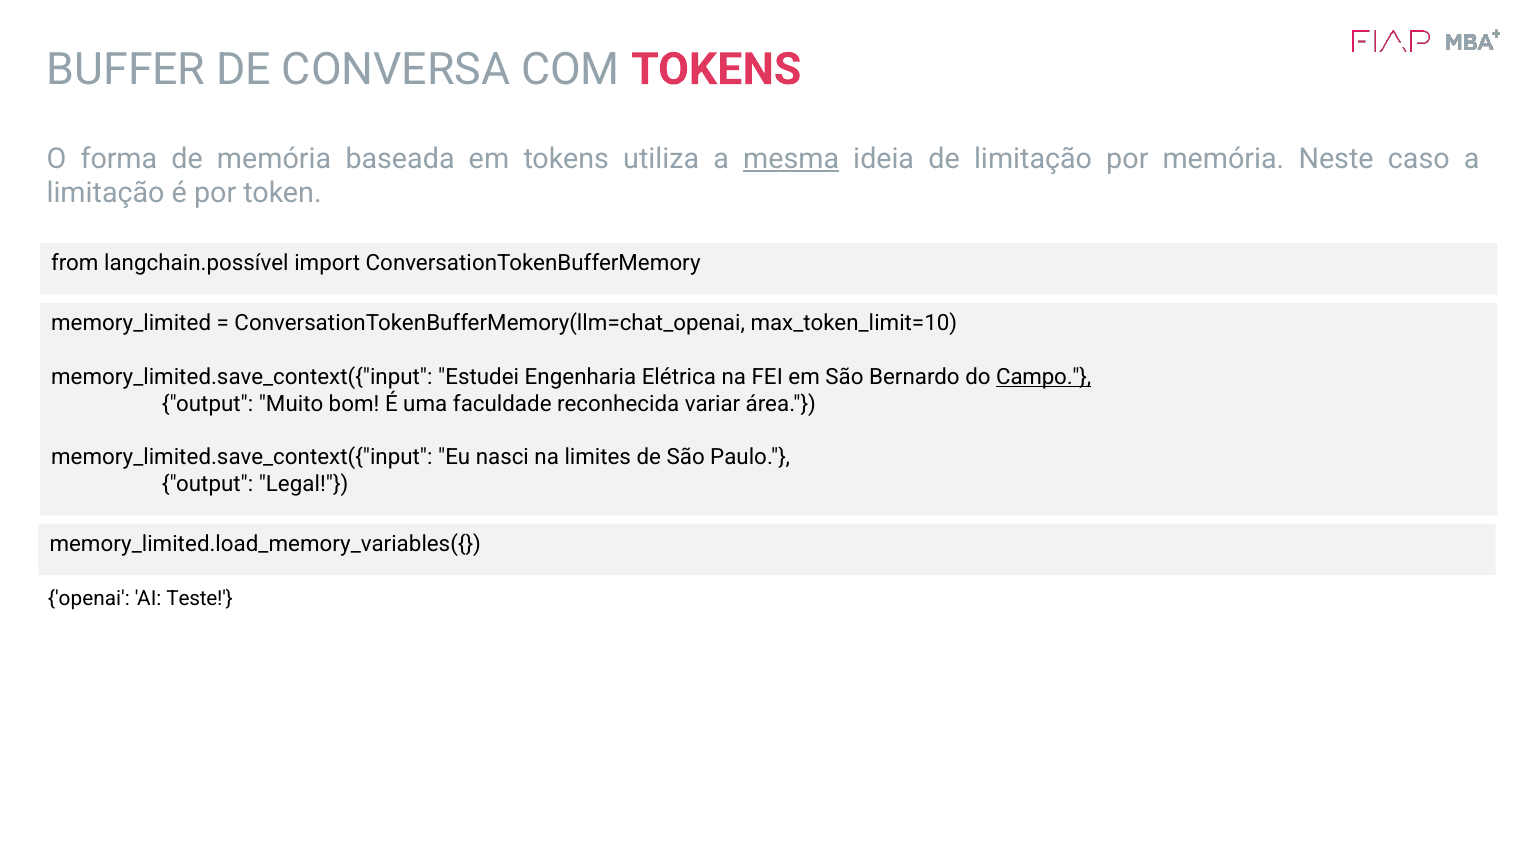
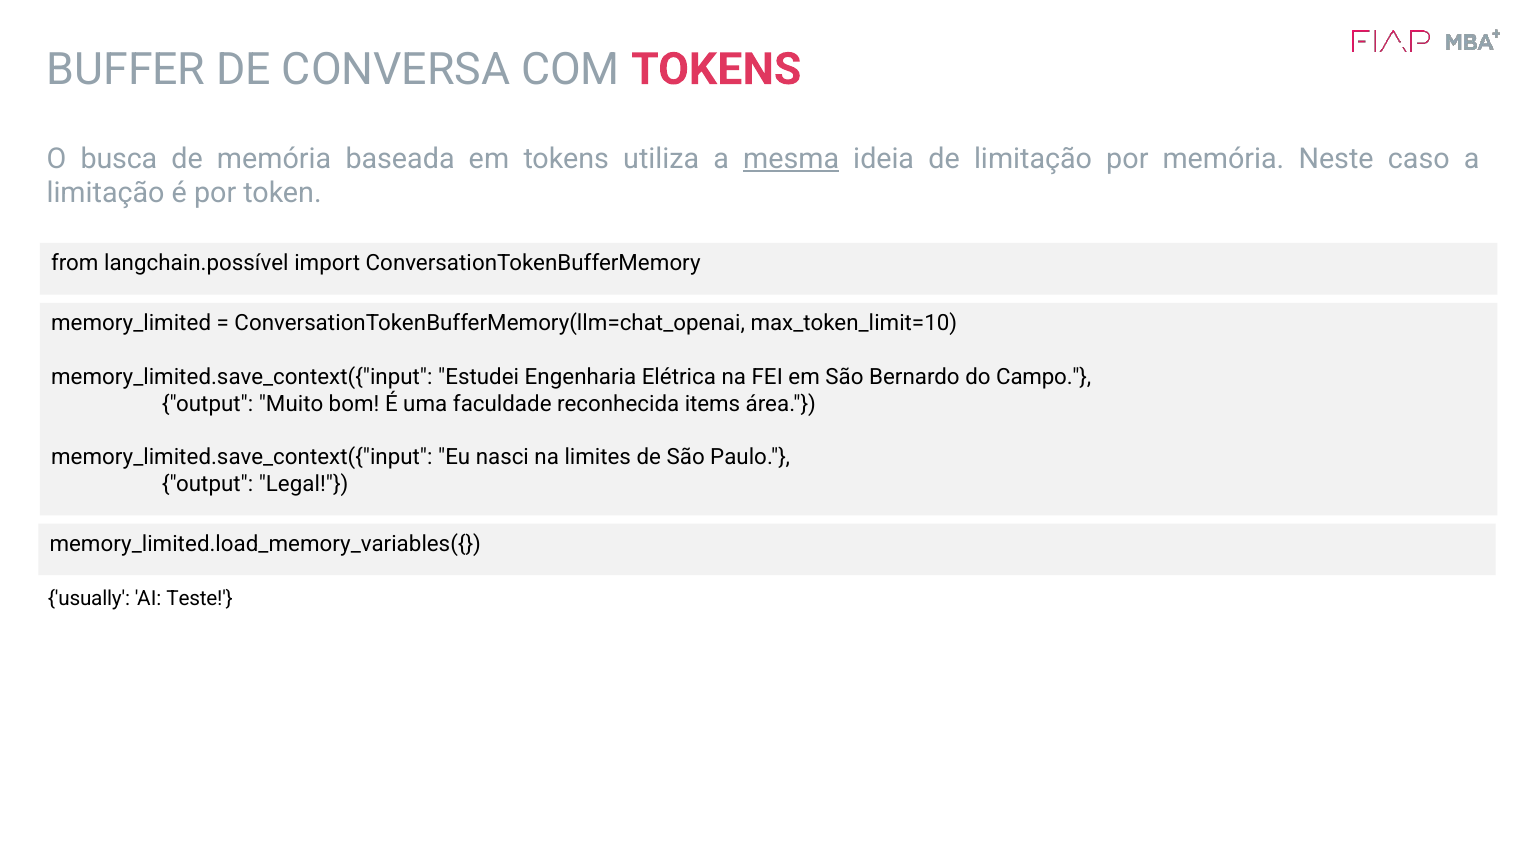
forma: forma -> busca
Campo underline: present -> none
variar: variar -> items
openai: openai -> usually
